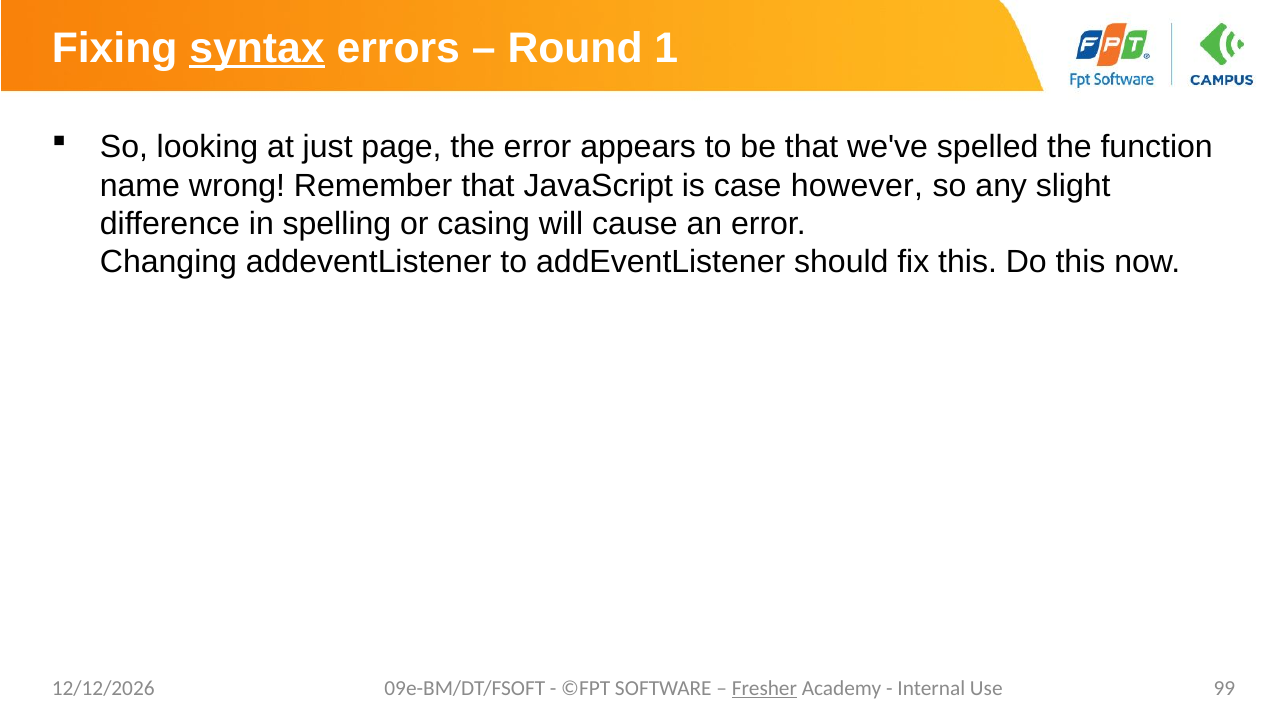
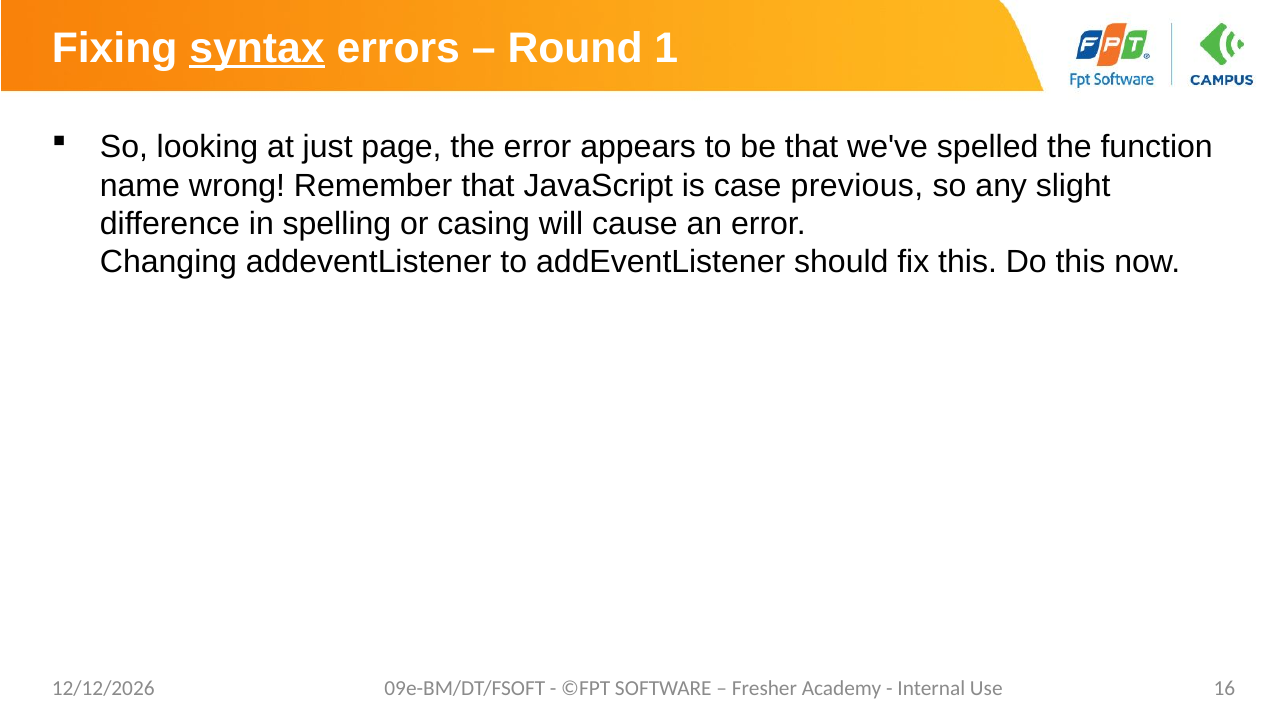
however: however -> previous
Fresher underline: present -> none
99: 99 -> 16
